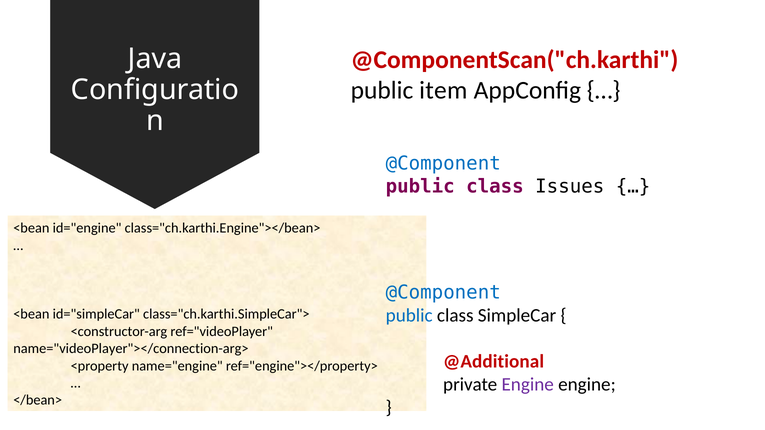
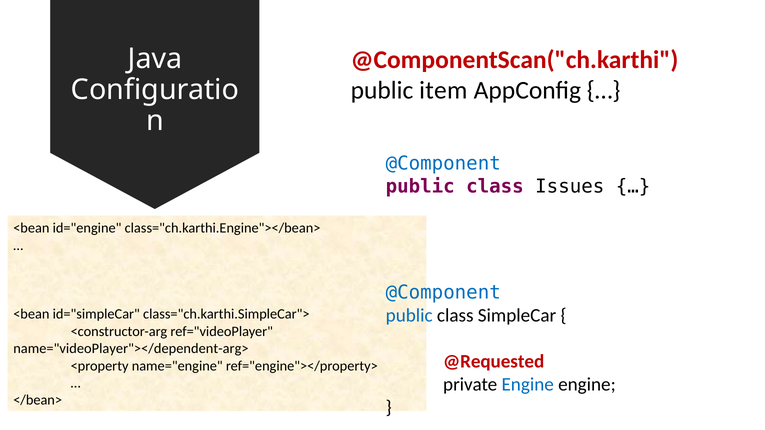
name="videoPlayer"></connection-arg>: name="videoPlayer"></connection-arg> -> name="videoPlayer"></dependent-arg>
@Additional: @Additional -> @Requested
Engine at (528, 385) colour: purple -> blue
